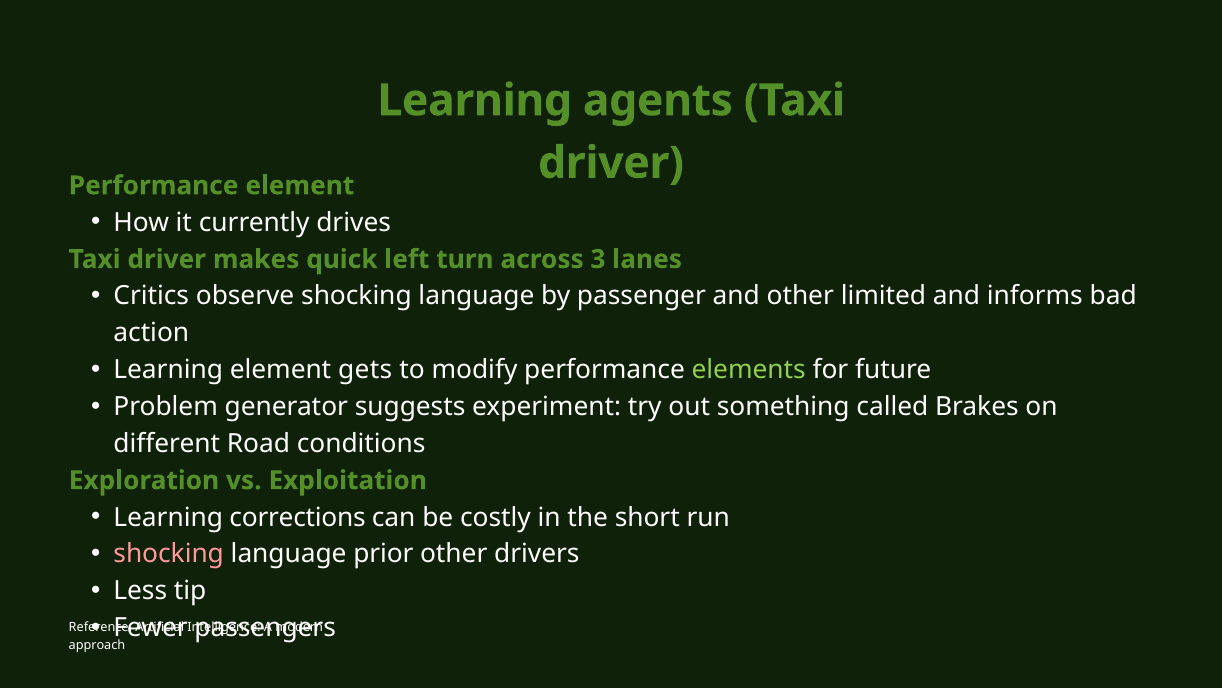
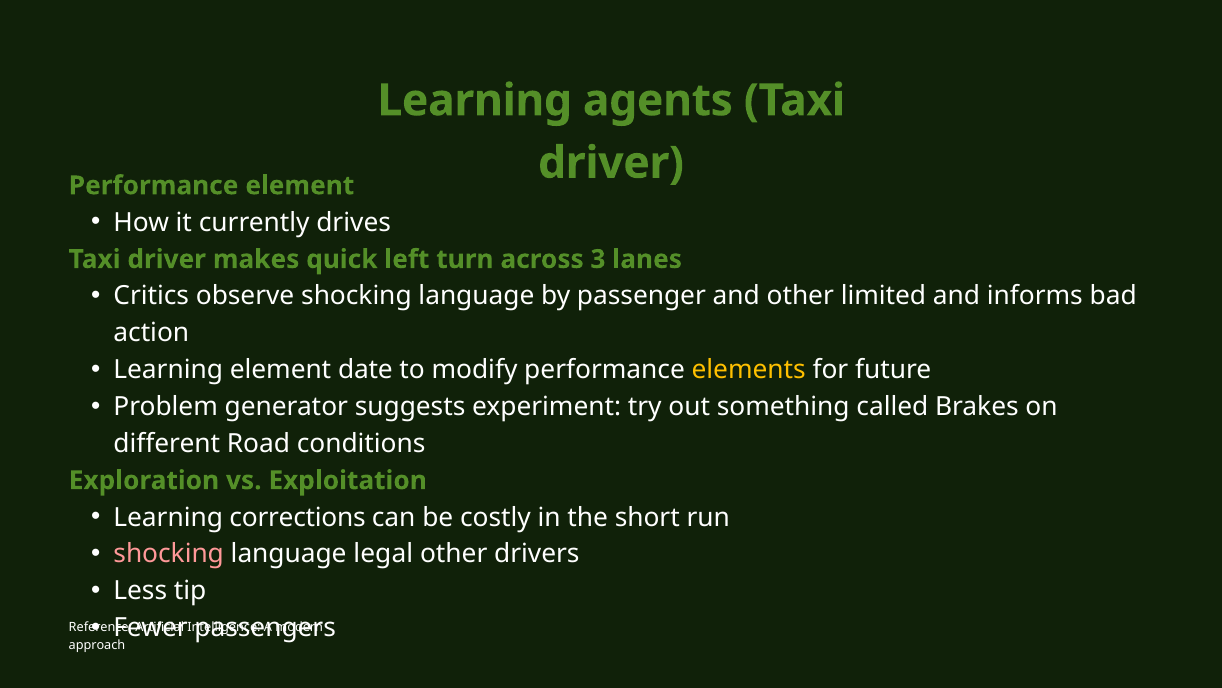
gets: gets -> date
elements colour: light green -> yellow
prior: prior -> legal
